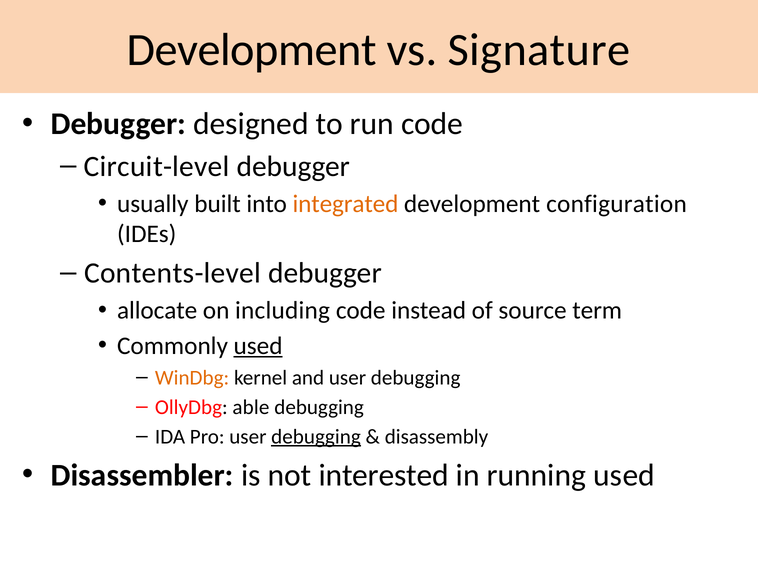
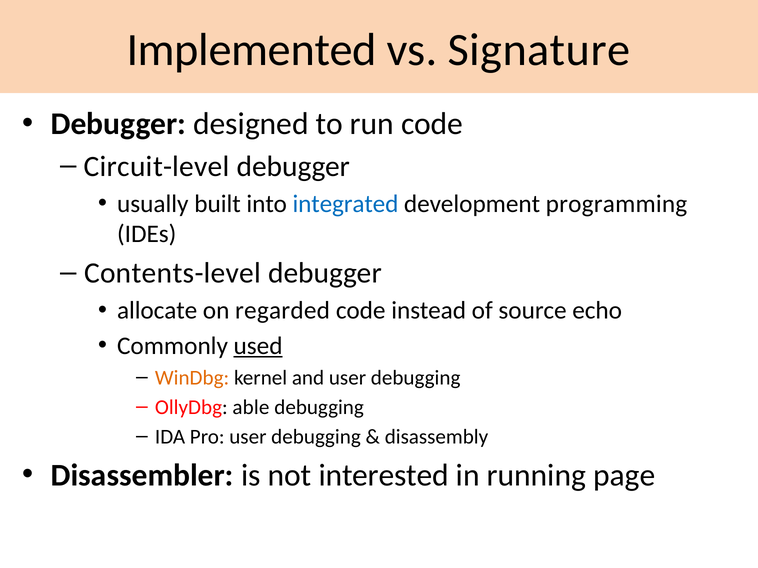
Development at (252, 50): Development -> Implemented
integrated colour: orange -> blue
configuration: configuration -> programming
including: including -> regarded
term: term -> echo
debugging at (316, 437) underline: present -> none
running used: used -> page
